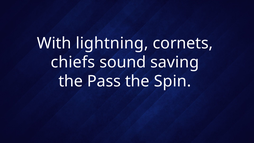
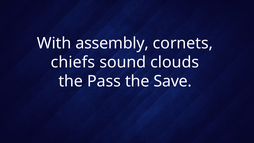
lightning: lightning -> assembly
saving: saving -> clouds
Spin: Spin -> Save
